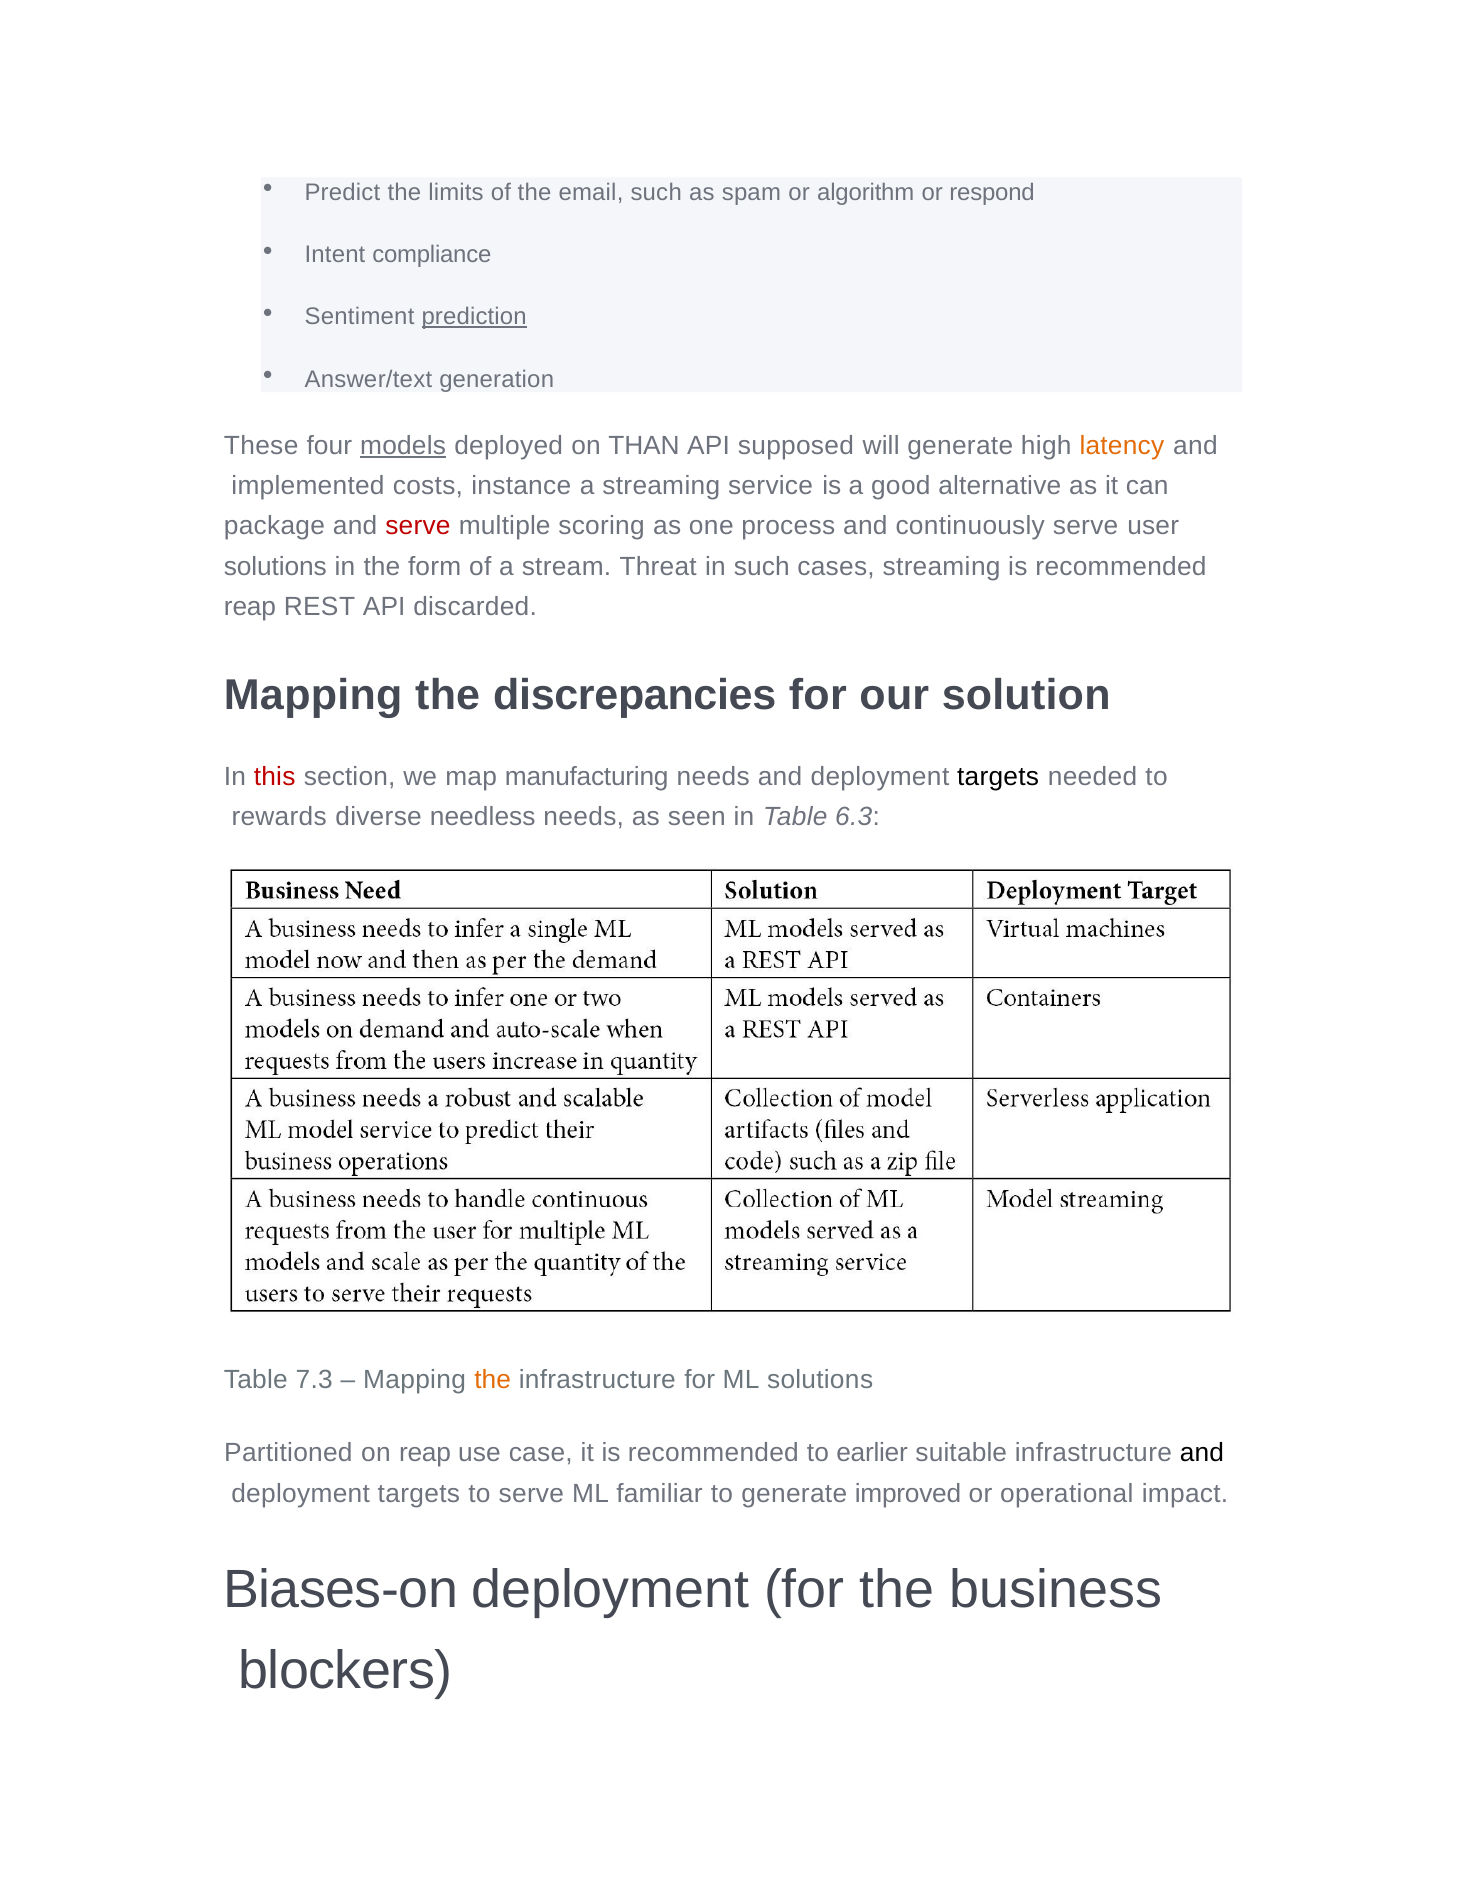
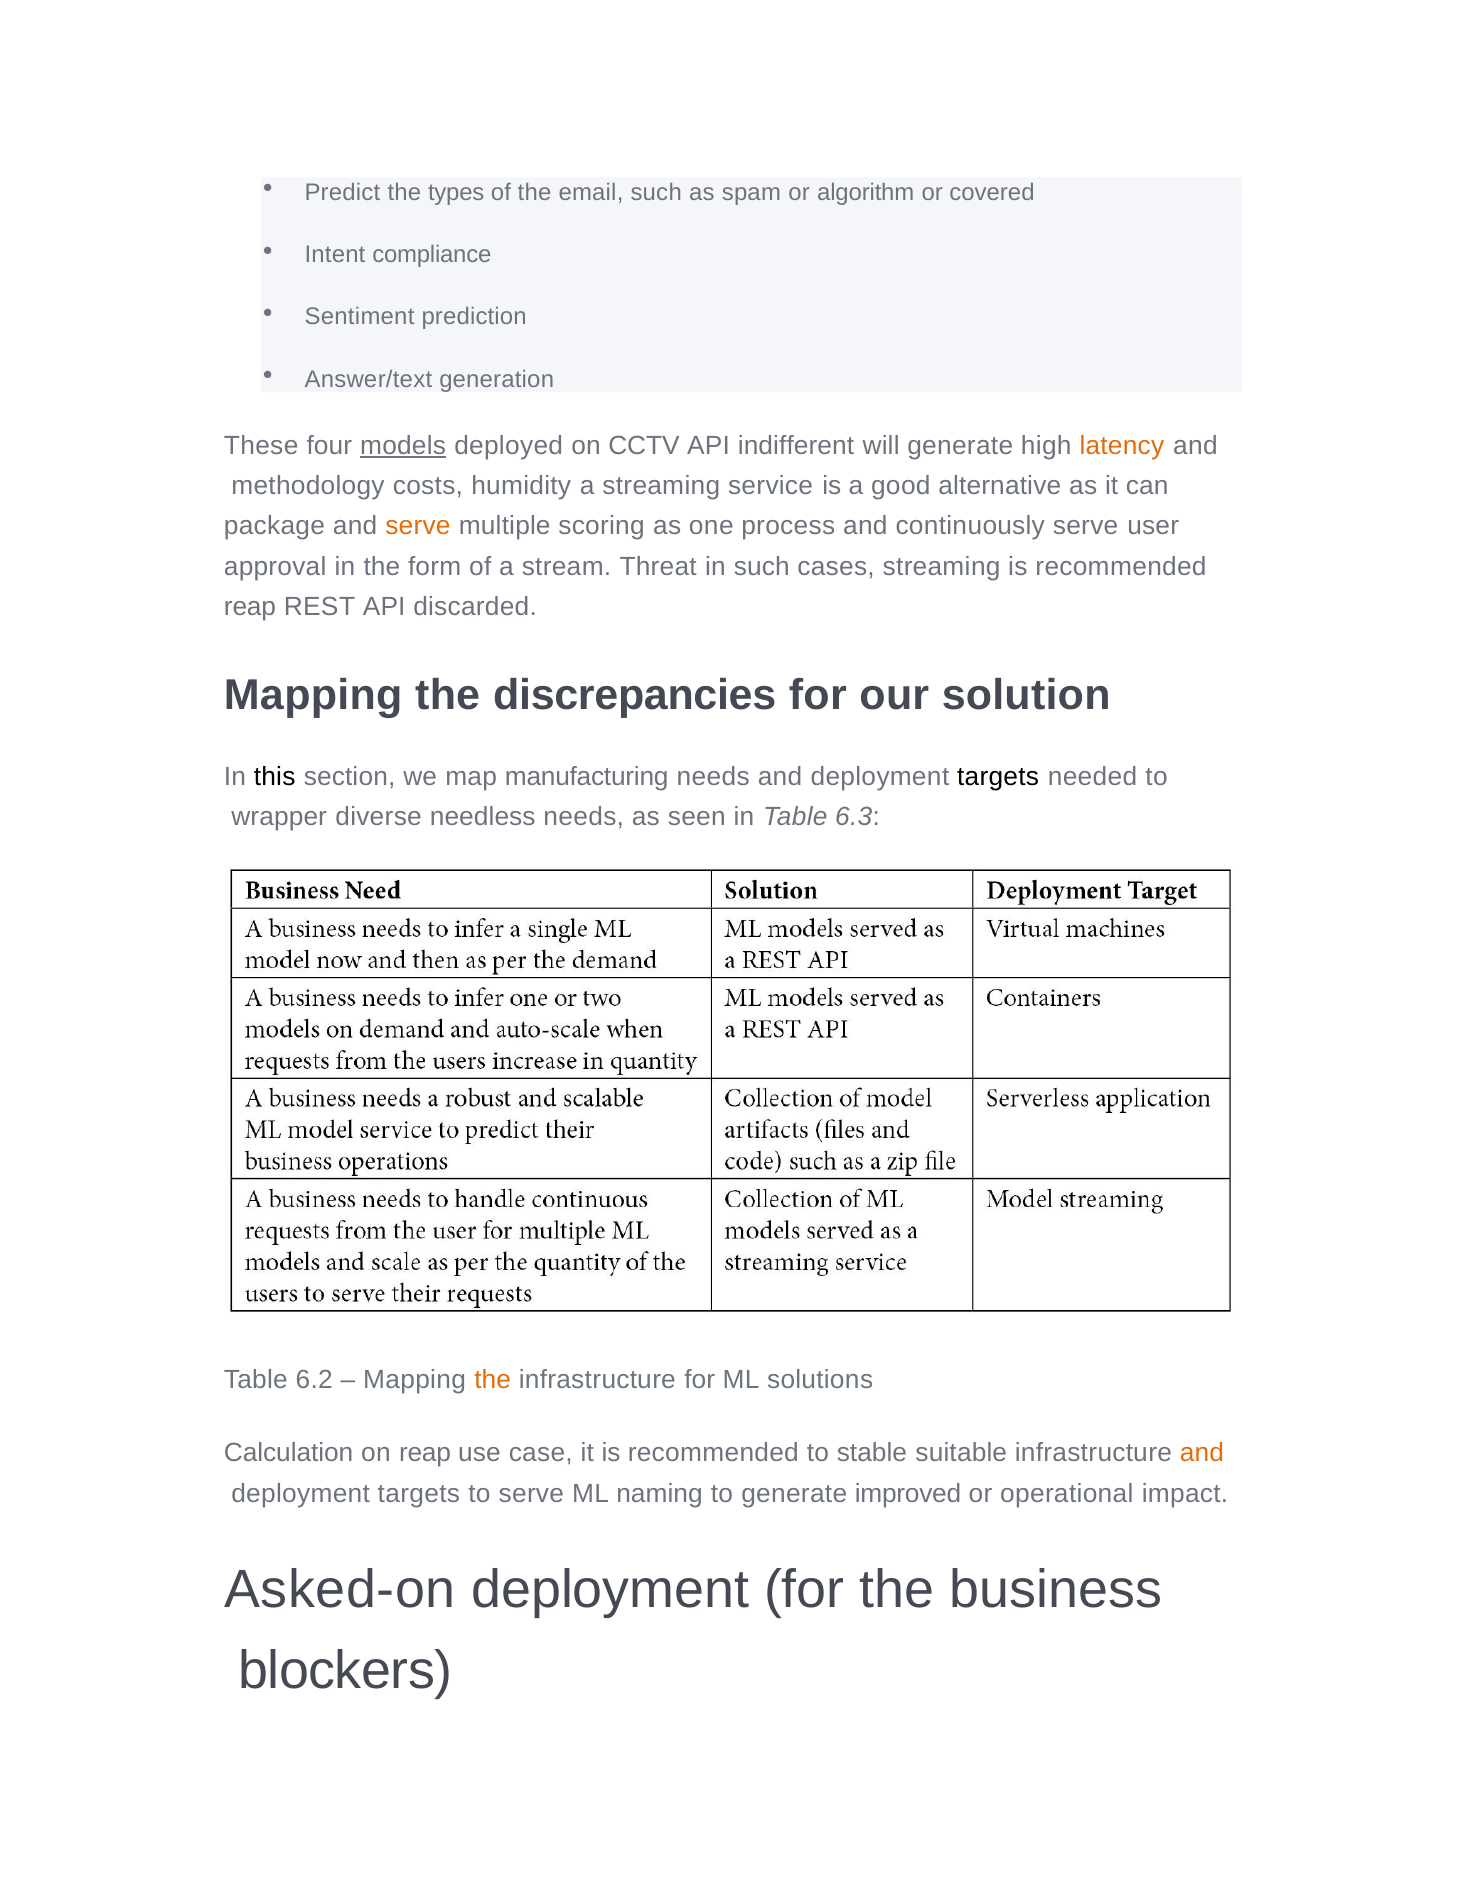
limits: limits -> types
respond: respond -> covered
prediction underline: present -> none
THAN: THAN -> CCTV
supposed: supposed -> indifferent
implemented: implemented -> methodology
instance: instance -> humidity
serve at (418, 526) colour: red -> orange
solutions at (275, 567): solutions -> approval
this colour: red -> black
rewards: rewards -> wrapper
7.3: 7.3 -> 6.2
Partitioned: Partitioned -> Calculation
earlier: earlier -> stable
and at (1202, 1453) colour: black -> orange
familiar: familiar -> naming
Biases-on: Biases-on -> Asked-on
